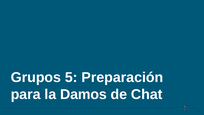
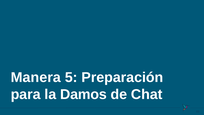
Grupos: Grupos -> Manera
